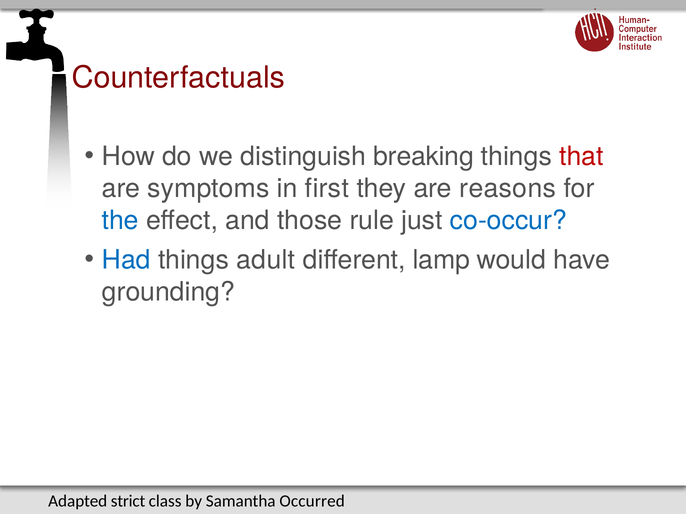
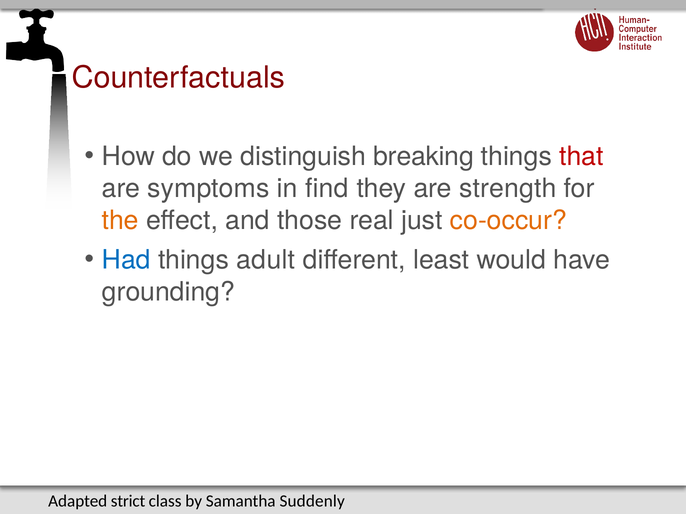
first: first -> find
reasons: reasons -> strength
the colour: blue -> orange
rule: rule -> real
co-occur colour: blue -> orange
lamp: lamp -> least
Occurred: Occurred -> Suddenly
